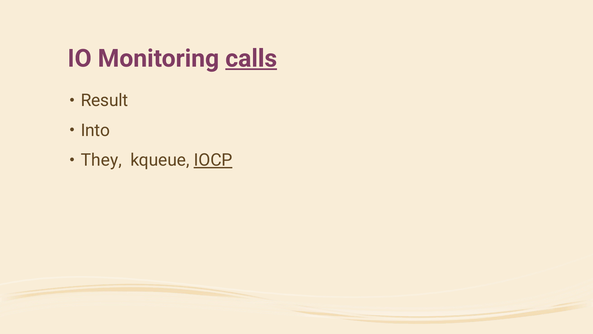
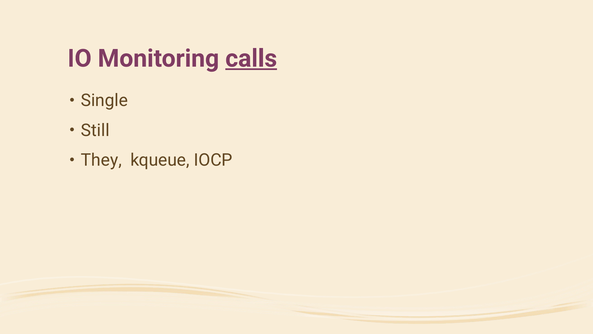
Result: Result -> Single
Into: Into -> Still
IOCP underline: present -> none
